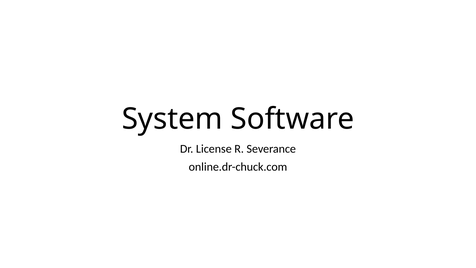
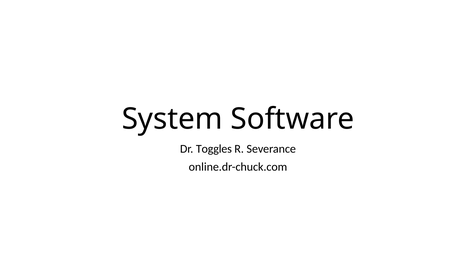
License: License -> Toggles
